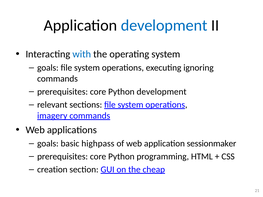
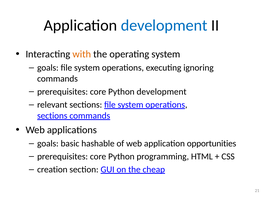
with colour: blue -> orange
imagery at (52, 116): imagery -> sections
highpass: highpass -> hashable
sessionmaker: sessionmaker -> opportunities
